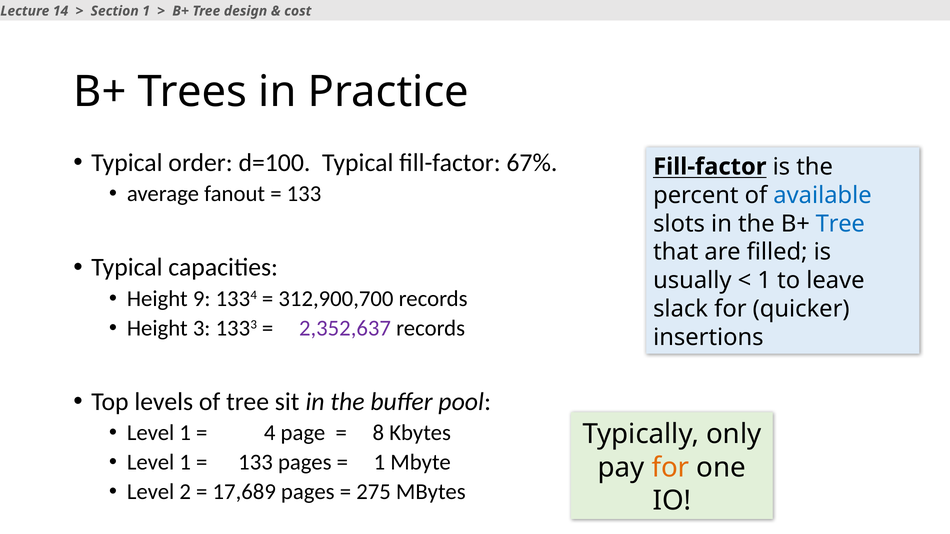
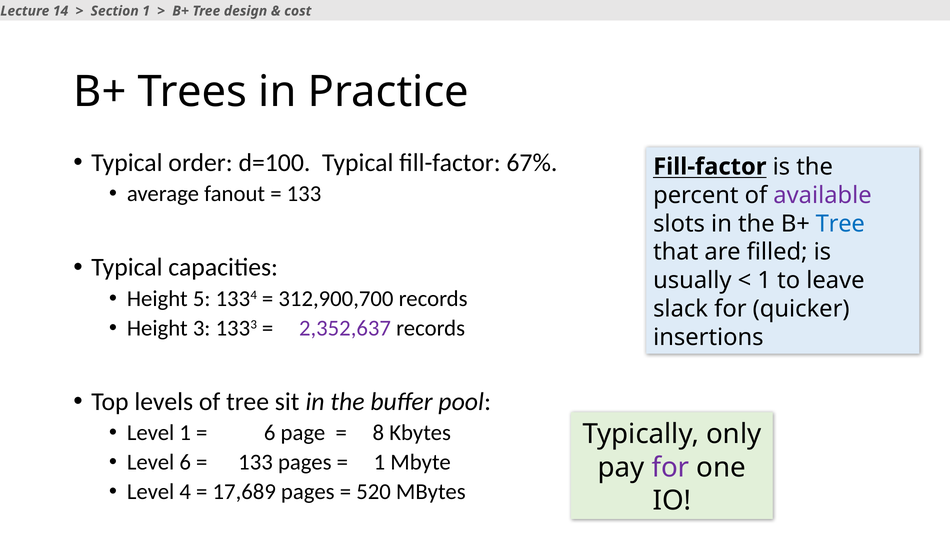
available colour: blue -> purple
9: 9 -> 5
4 at (270, 433): 4 -> 6
1 at (185, 463): 1 -> 6
for at (670, 468) colour: orange -> purple
2: 2 -> 4
275: 275 -> 520
